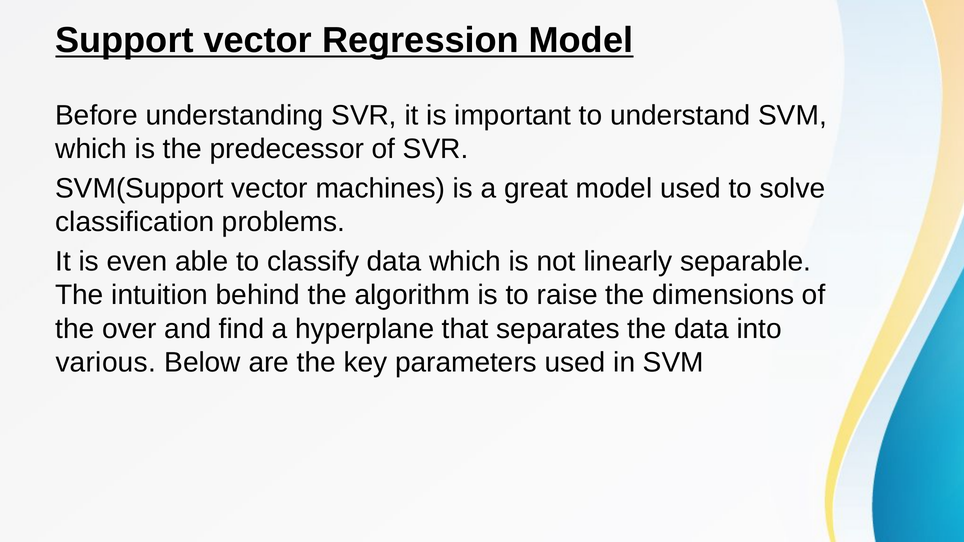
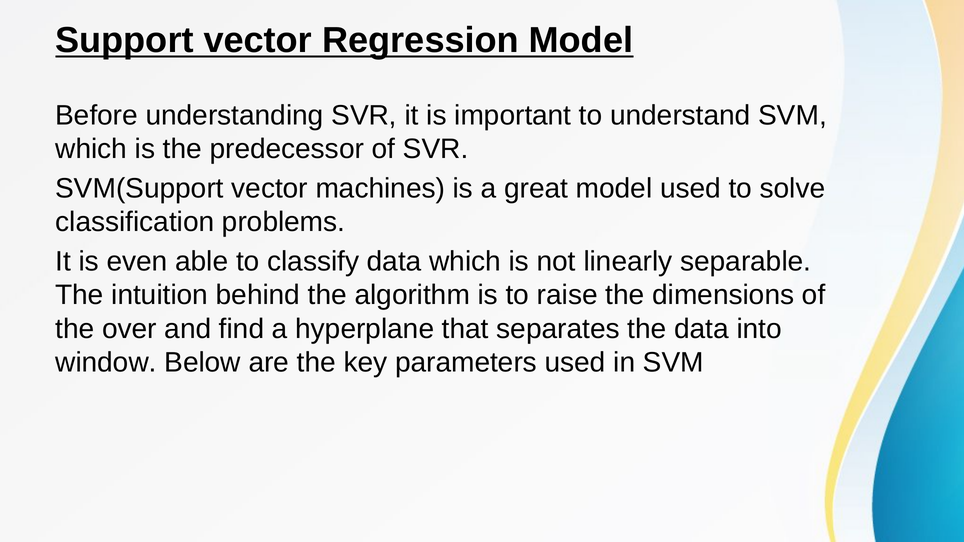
various: various -> window
